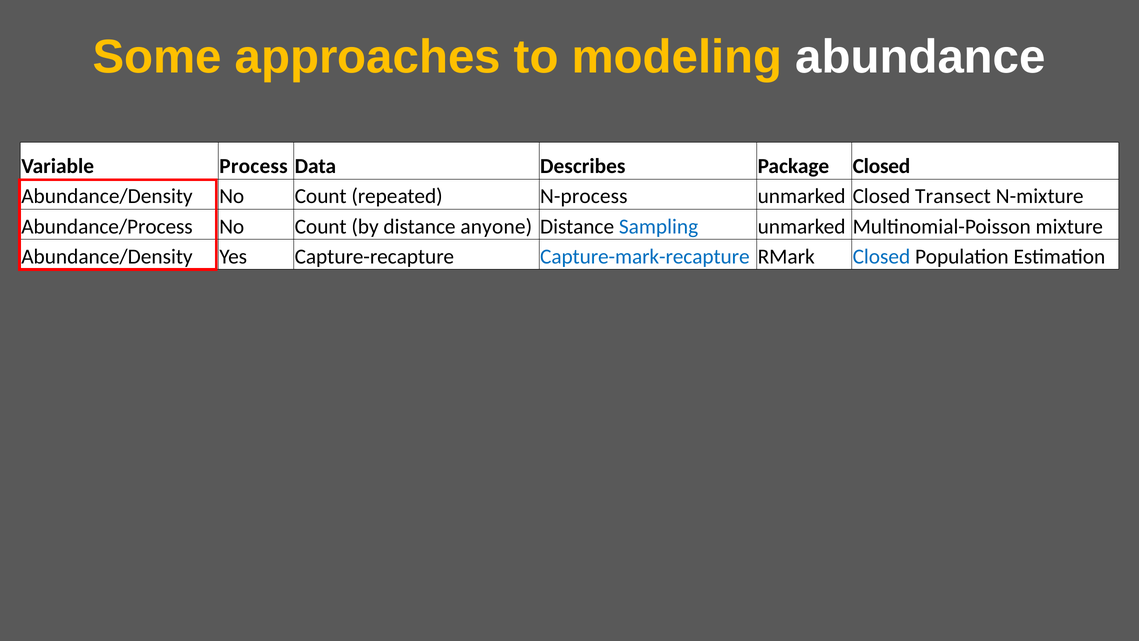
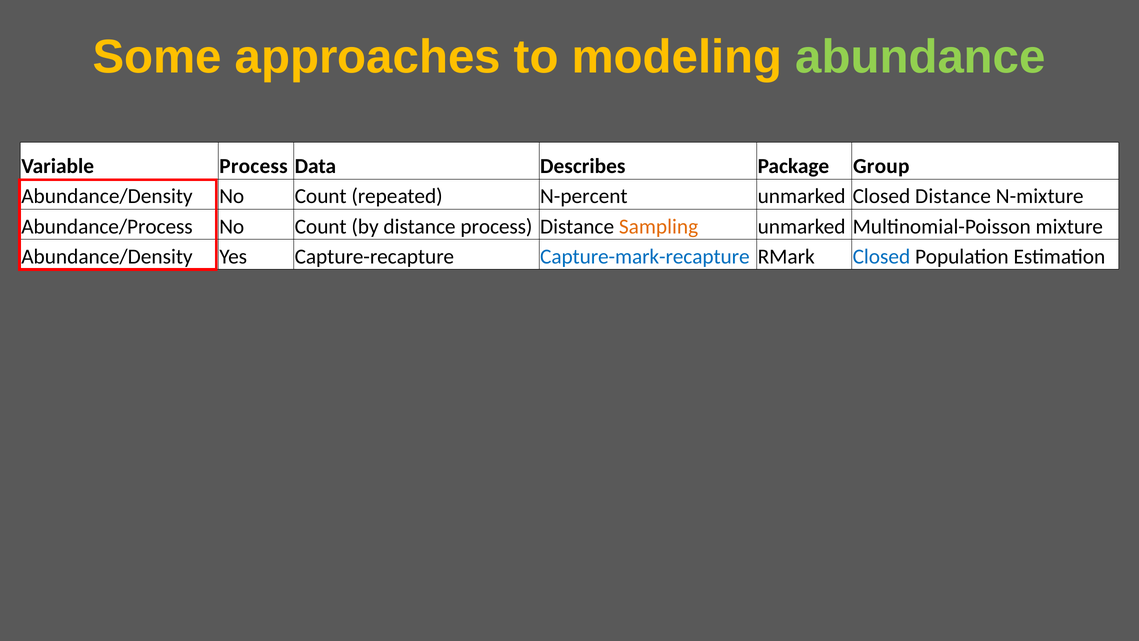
abundance colour: white -> light green
Package Closed: Closed -> Group
N-process: N-process -> N-percent
Closed Transect: Transect -> Distance
distance anyone: anyone -> process
Sampling colour: blue -> orange
